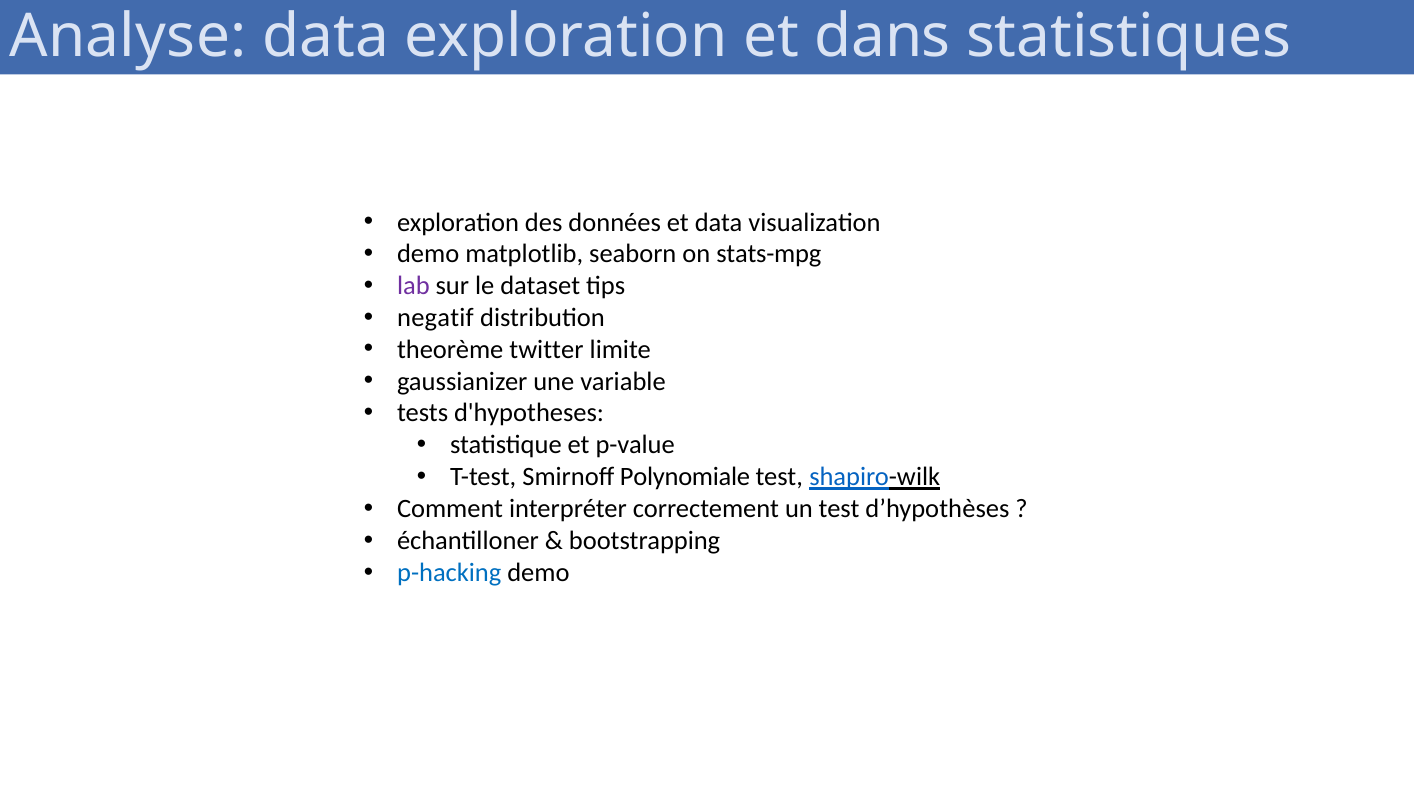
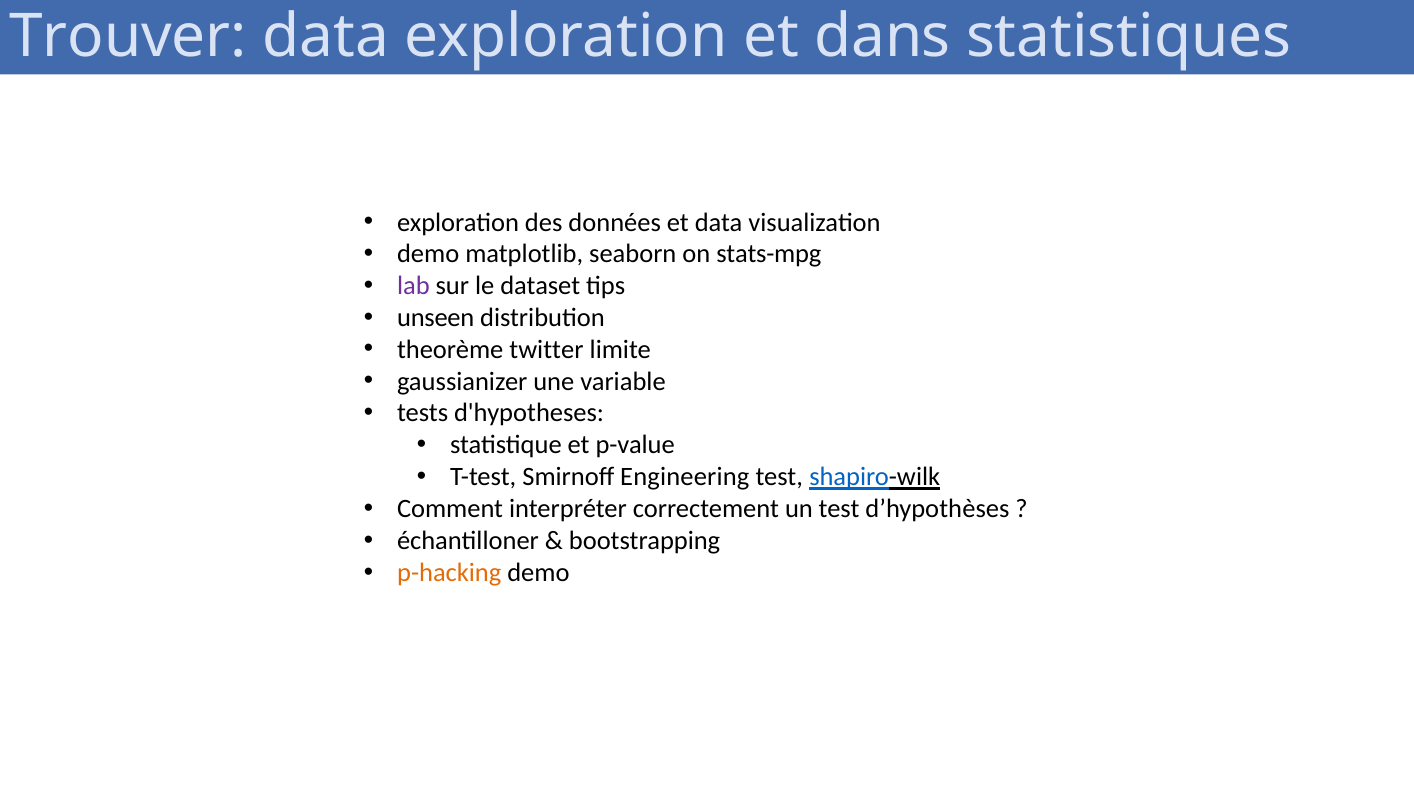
Analyse: Analyse -> Trouver
negatif: negatif -> unseen
Polynomiale: Polynomiale -> Engineering
p-hacking colour: blue -> orange
